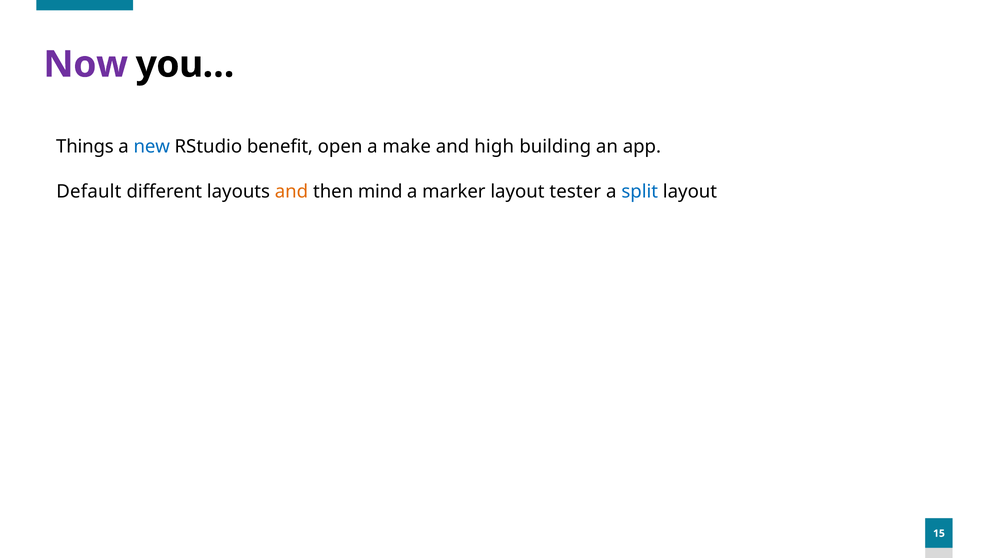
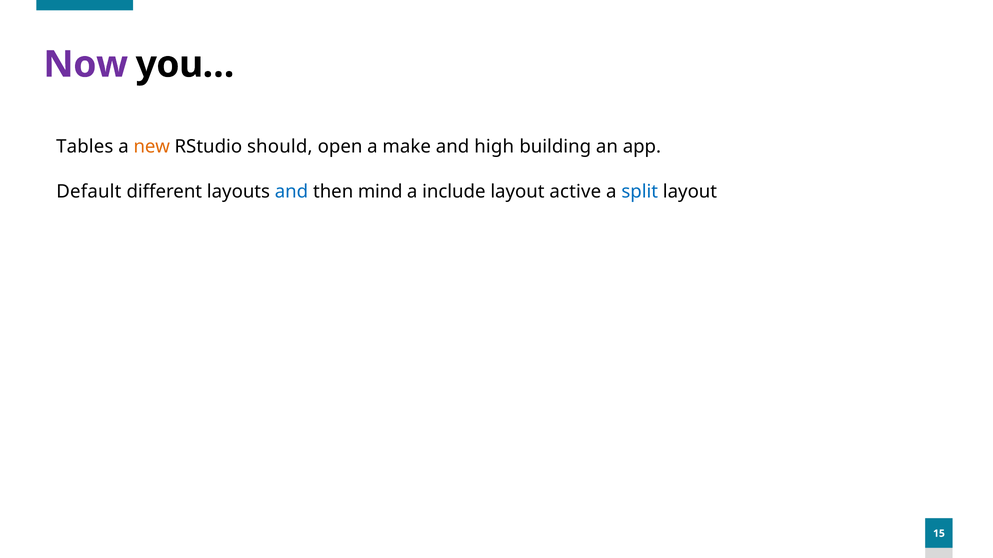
Things: Things -> Tables
new colour: blue -> orange
benefit: benefit -> should
and at (291, 192) colour: orange -> blue
marker: marker -> include
tester: tester -> active
